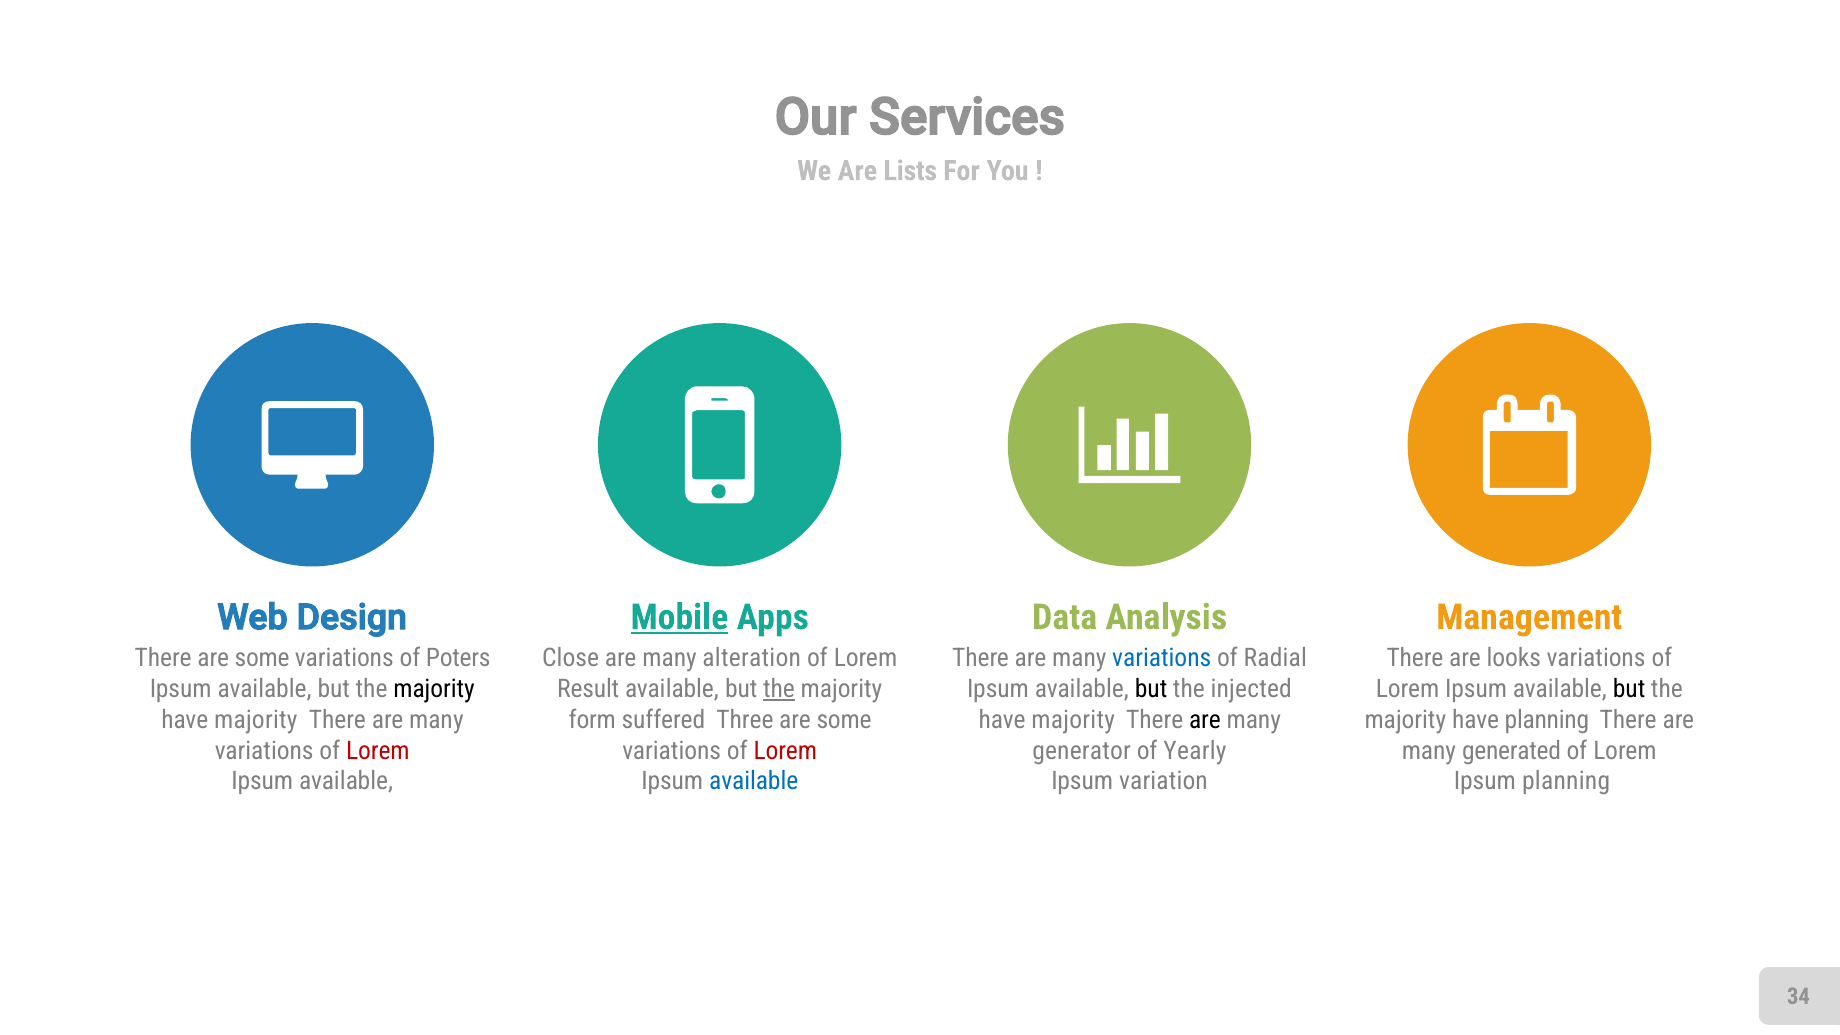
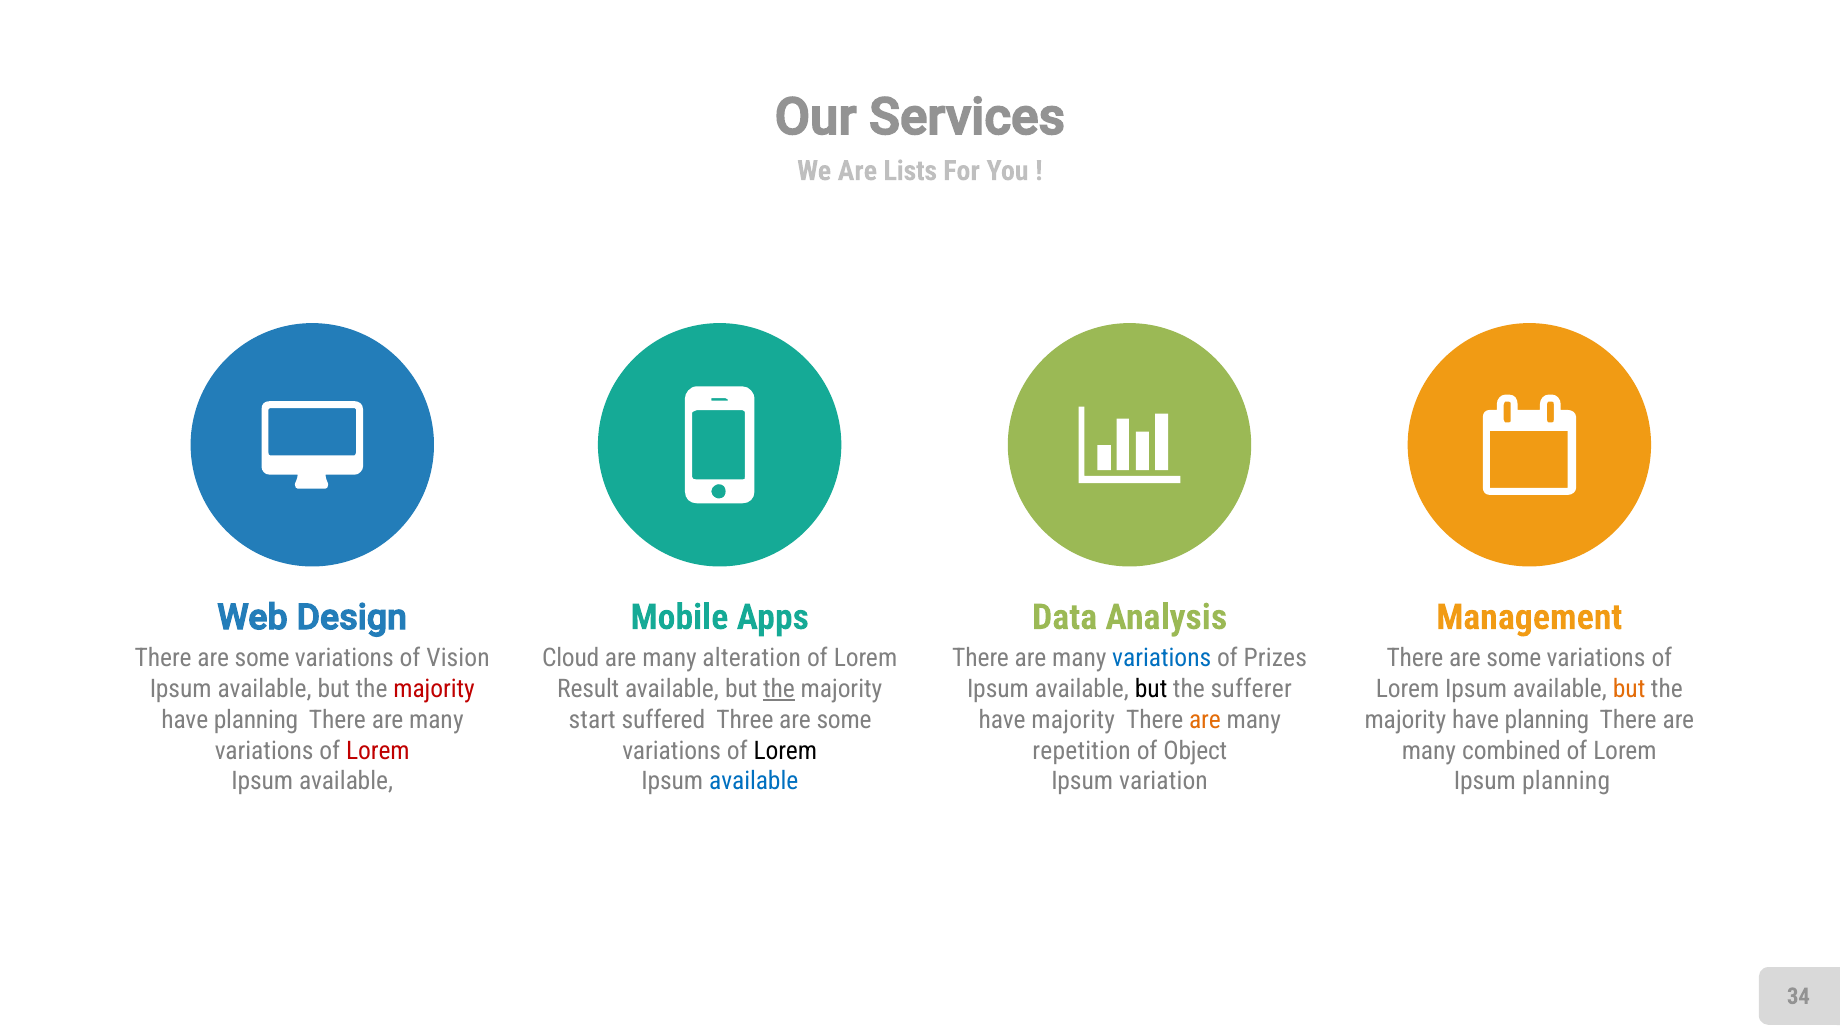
Mobile underline: present -> none
Poters: Poters -> Vision
Close: Close -> Cloud
Radial: Radial -> Prizes
looks at (1514, 659): looks -> some
majority at (434, 689) colour: black -> red
injected: injected -> sufferer
but at (1629, 689) colour: black -> orange
majority at (256, 720): majority -> planning
form: form -> start
are at (1205, 720) colour: black -> orange
Lorem at (785, 751) colour: red -> black
generator: generator -> repetition
Yearly: Yearly -> Object
generated: generated -> combined
